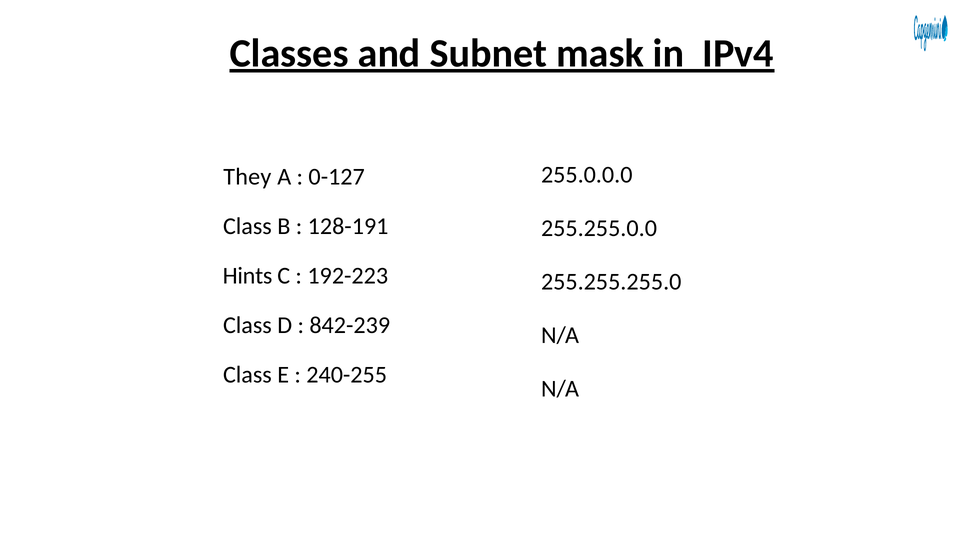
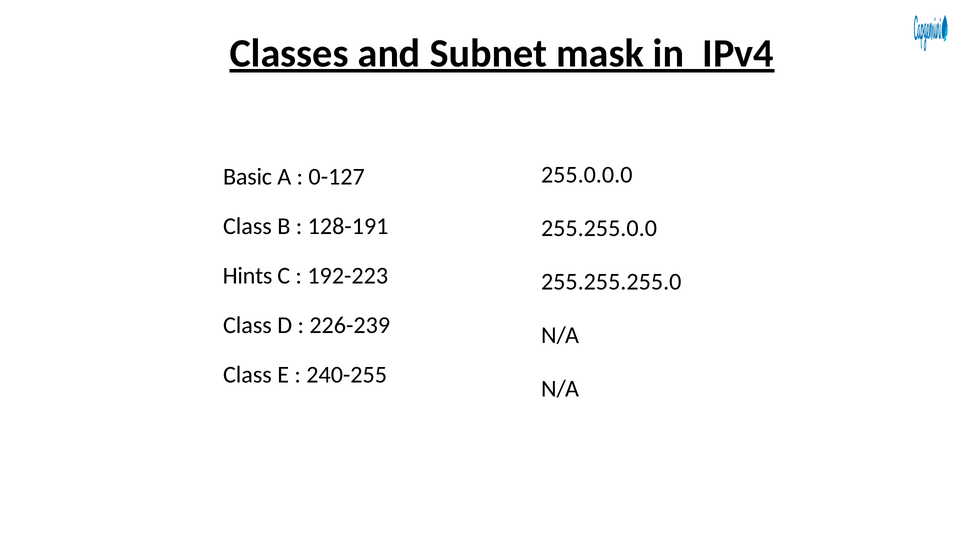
They: They -> Basic
842-239: 842-239 -> 226-239
